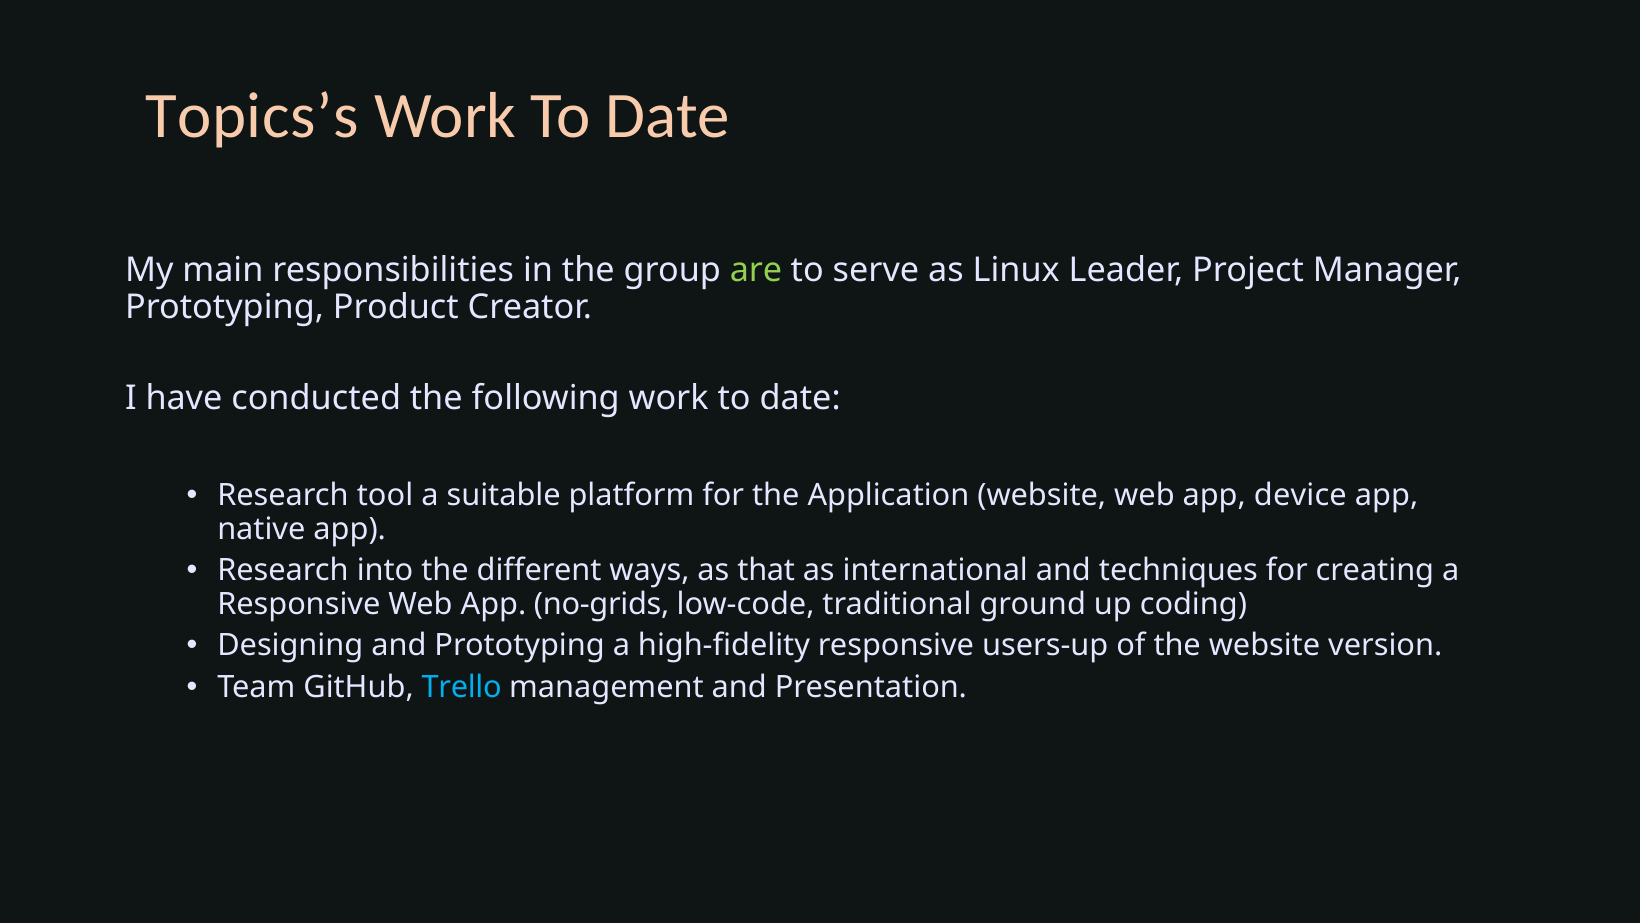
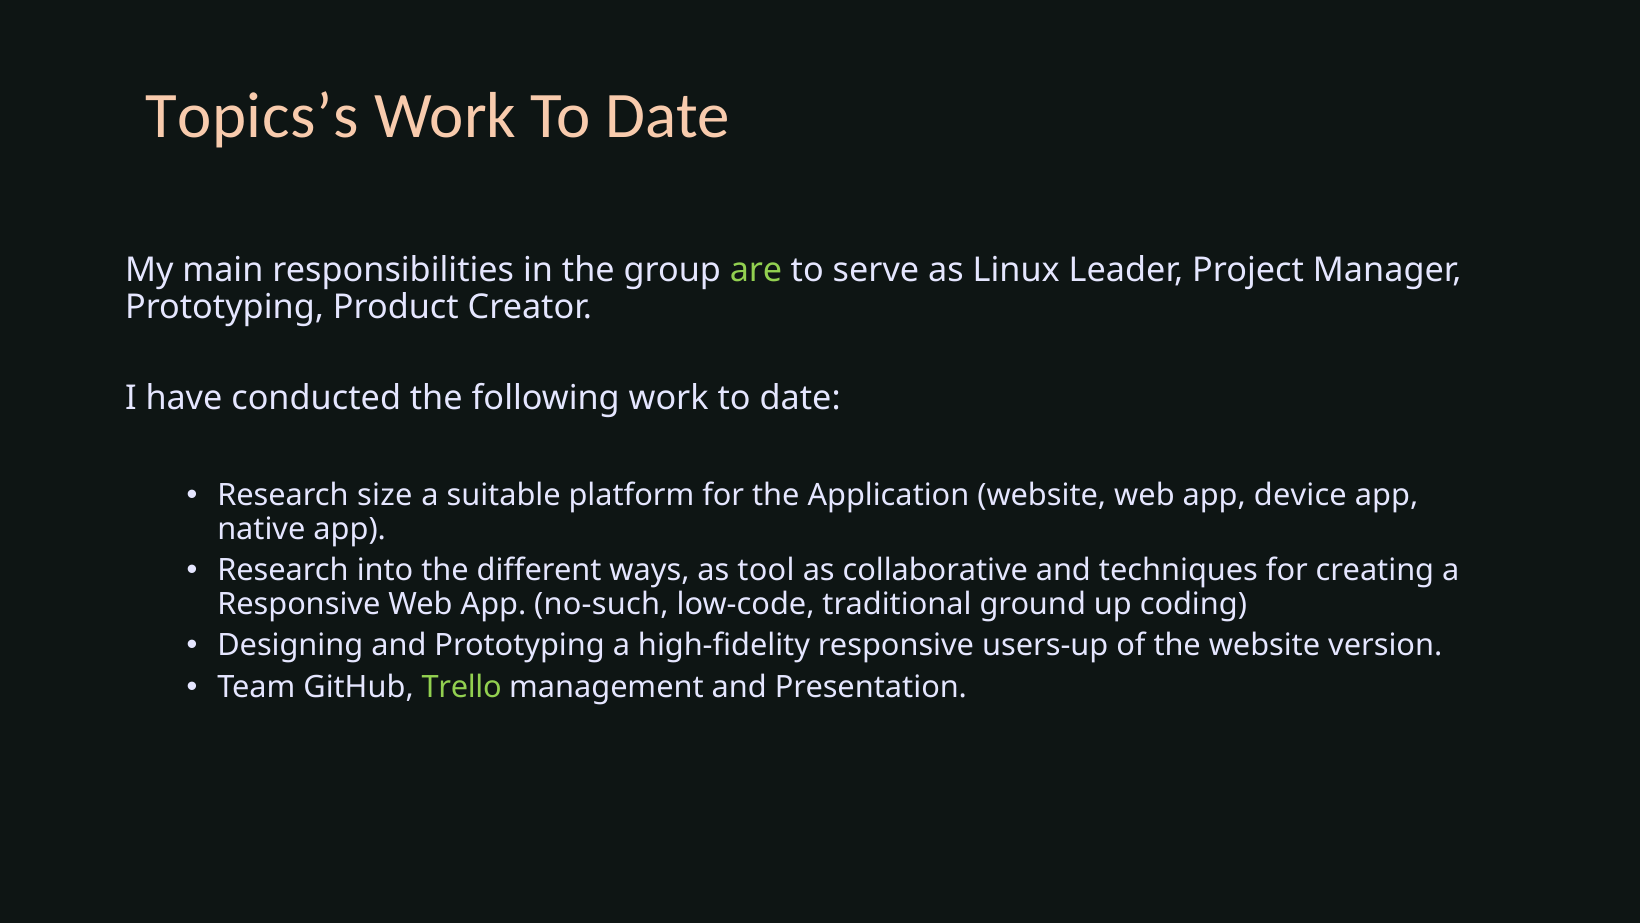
tool: tool -> size
that: that -> tool
international: international -> collaborative
no-grids: no-grids -> no-such
Trello colour: light blue -> light green
